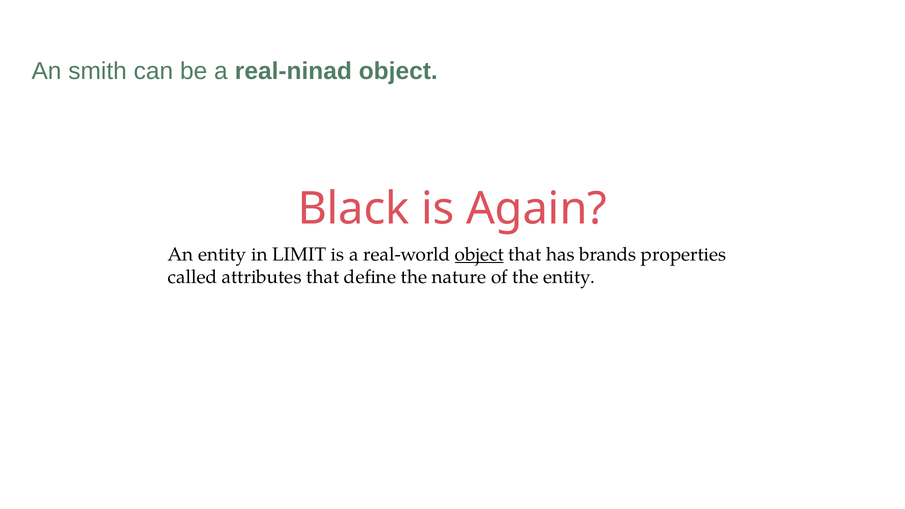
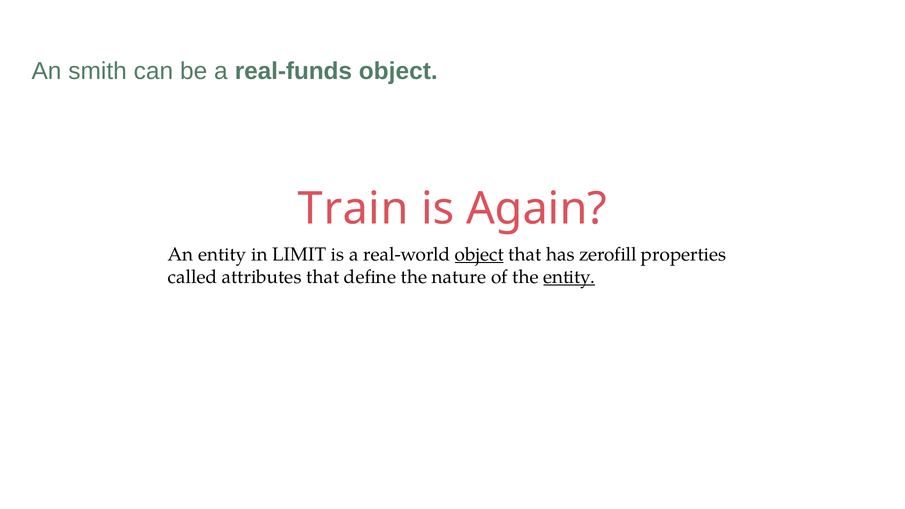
real-ninad: real-ninad -> real-funds
Black: Black -> Train
brands: brands -> zerofill
entity at (569, 277) underline: none -> present
